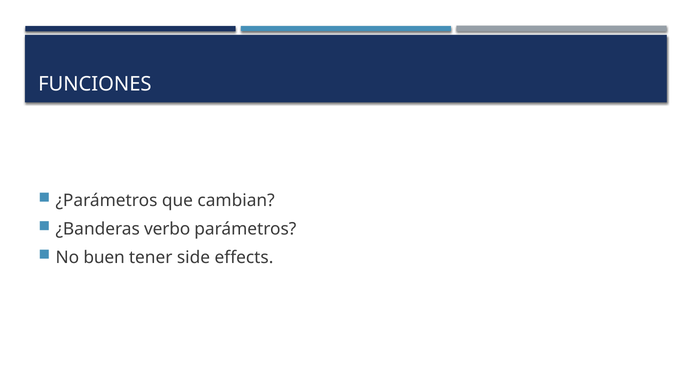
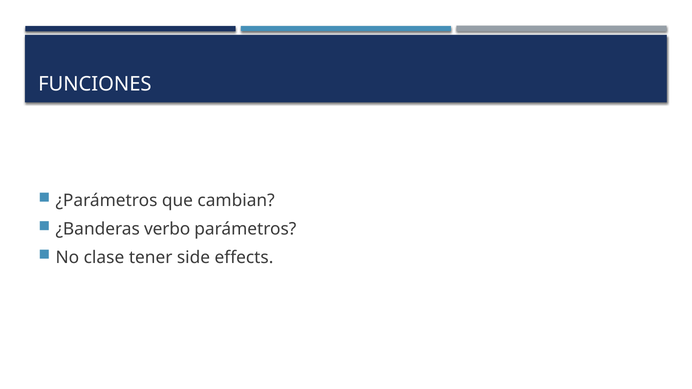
buen: buen -> clase
